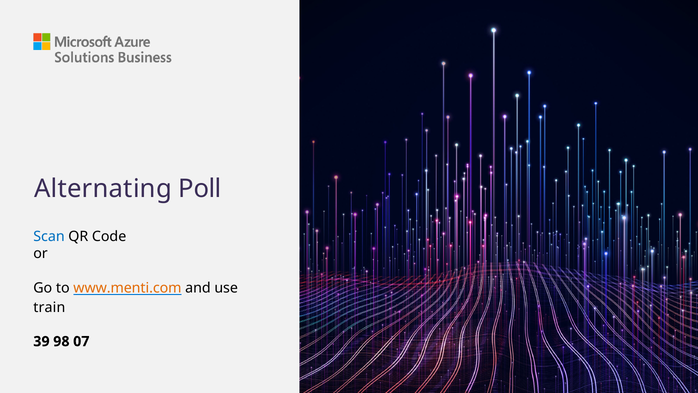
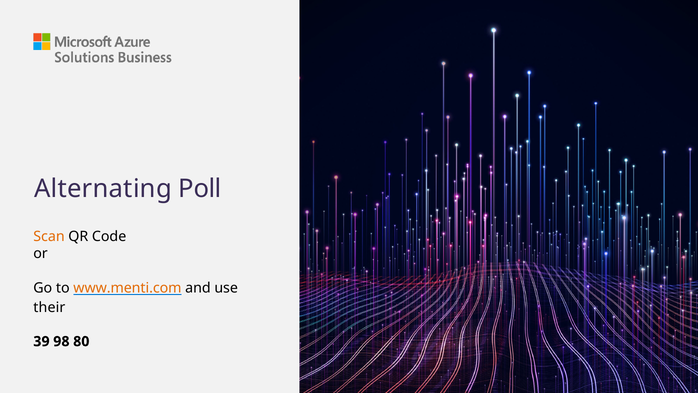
Scan colour: blue -> orange
train: train -> their
07: 07 -> 80
